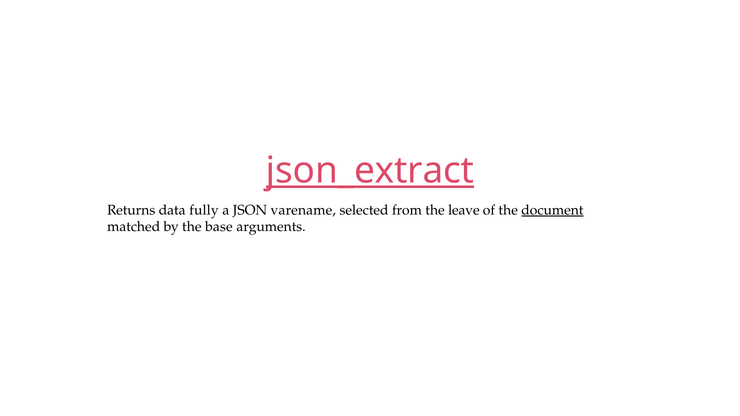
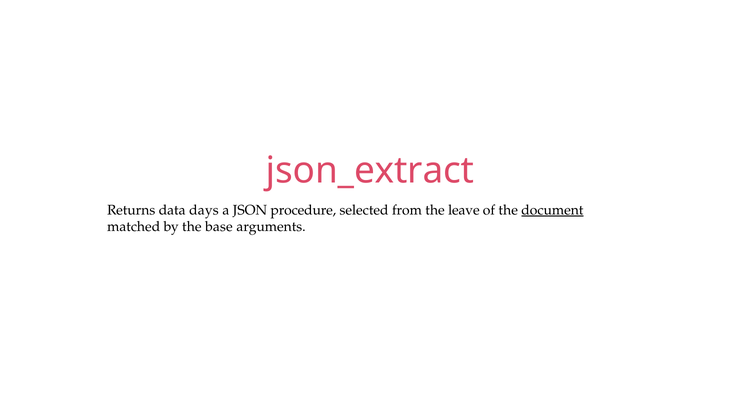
json_extract underline: present -> none
fully: fully -> days
varename: varename -> procedure
